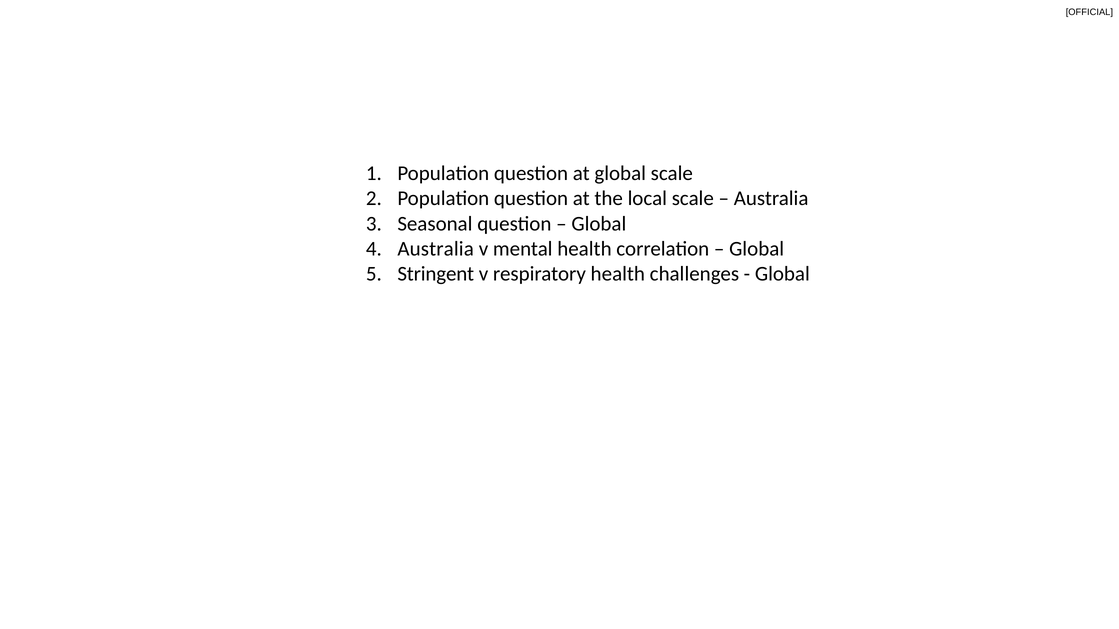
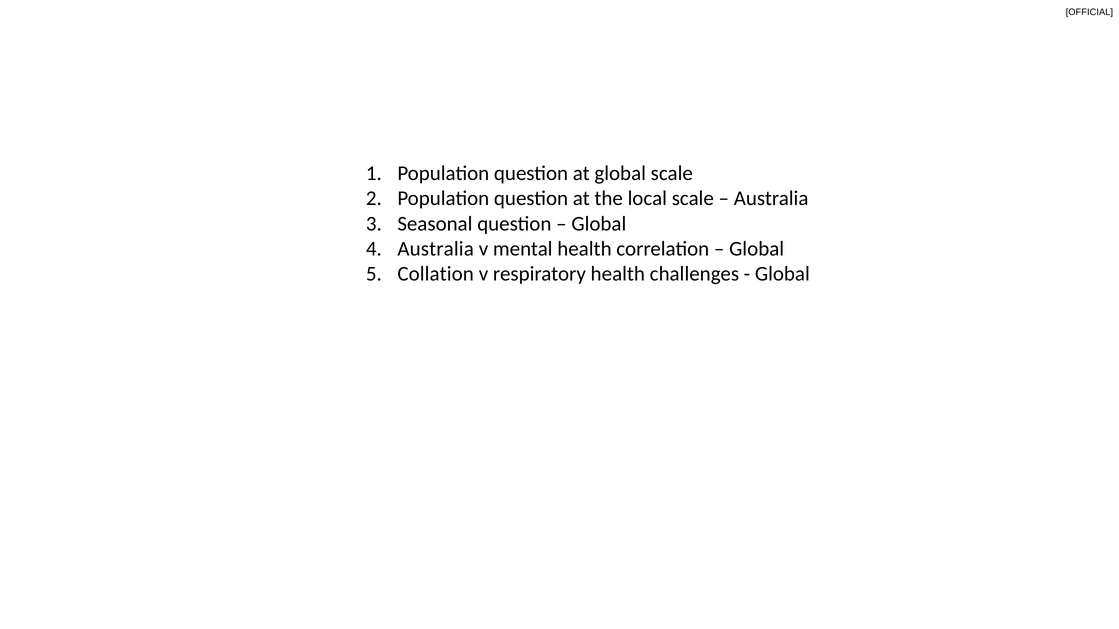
Stringent: Stringent -> Collation
